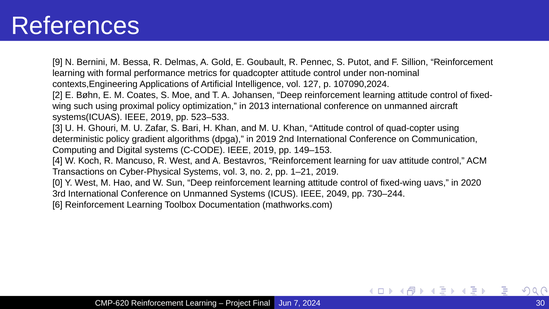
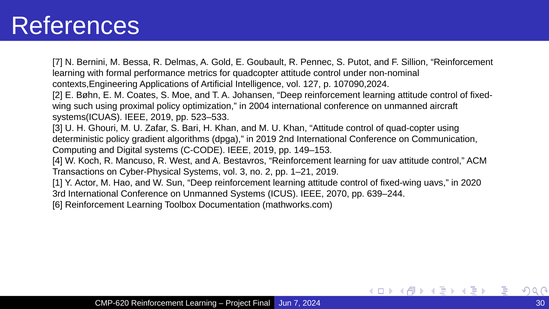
9 at (57, 62): 9 -> 7
2013: 2013 -> 2004
0: 0 -> 1
Y West: West -> Actor
2049: 2049 -> 2070
730–244: 730–244 -> 639–244
